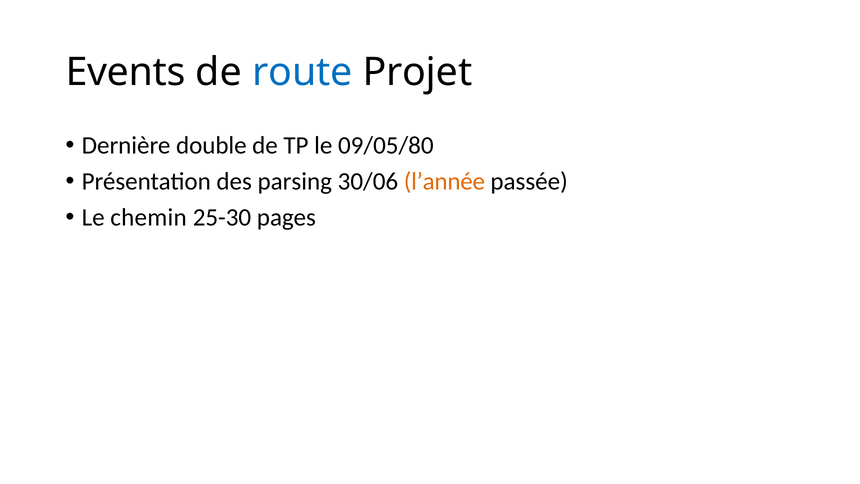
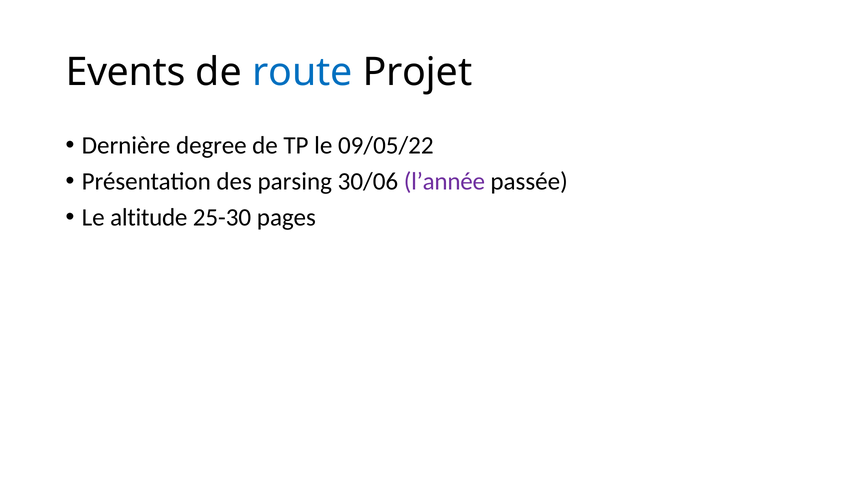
double: double -> degree
09/05/80: 09/05/80 -> 09/05/22
l’année colour: orange -> purple
chemin: chemin -> altitude
